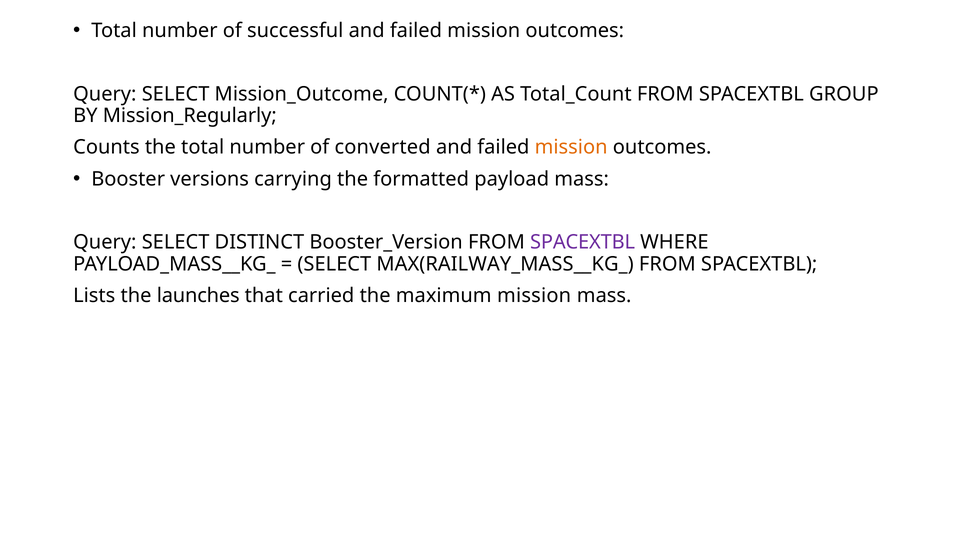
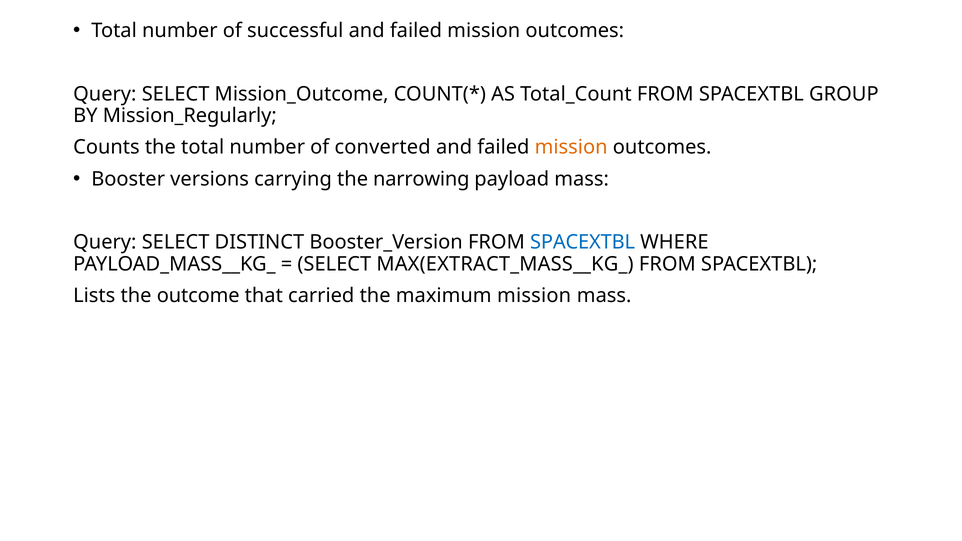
formatted: formatted -> narrowing
SPACEXTBL at (583, 242) colour: purple -> blue
MAX(RAILWAY_MASS__KG_: MAX(RAILWAY_MASS__KG_ -> MAX(EXTRACT_MASS__KG_
launches: launches -> outcome
